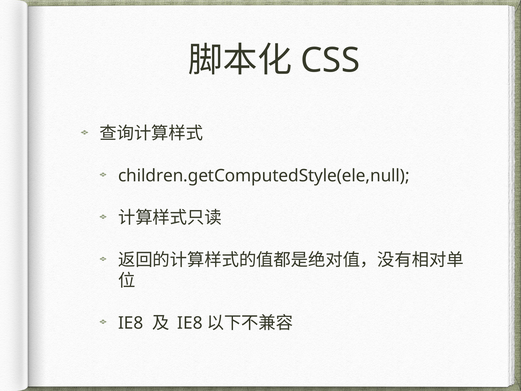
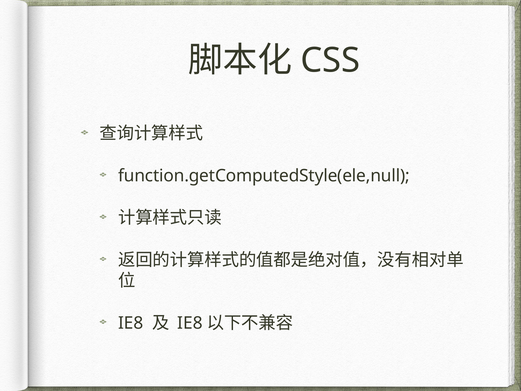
children.getComputedStyle(ele,null: children.getComputedStyle(ele,null -> function.getComputedStyle(ele,null
